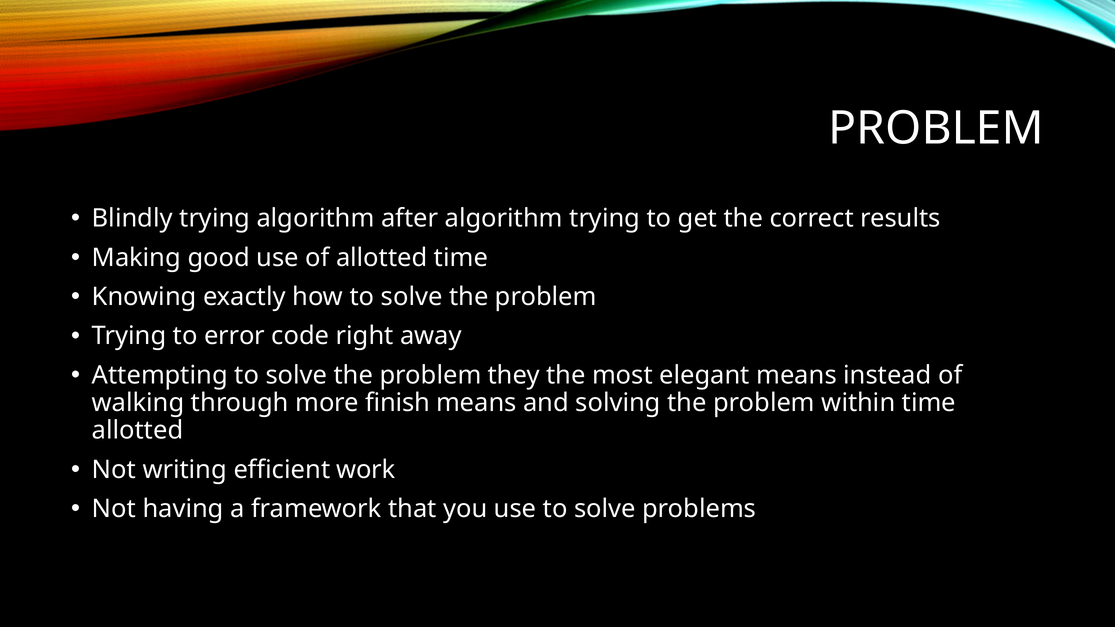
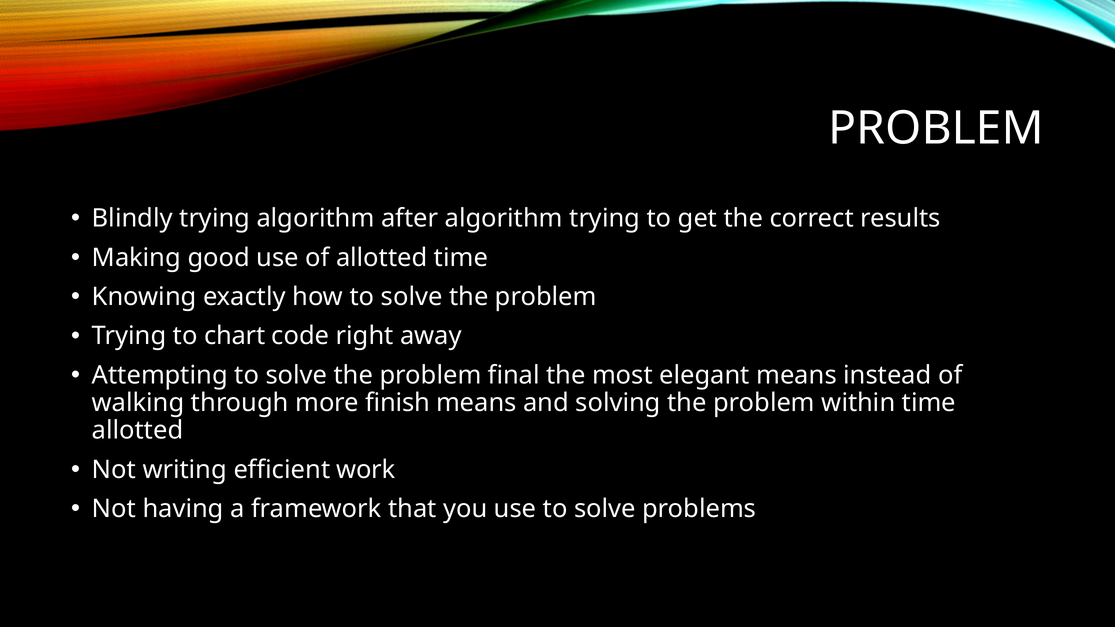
error: error -> chart
they: they -> final
